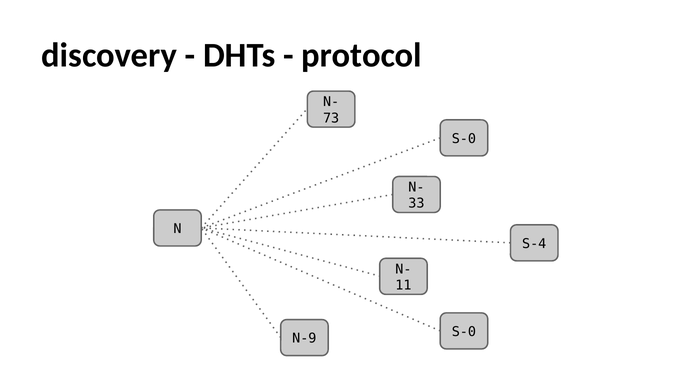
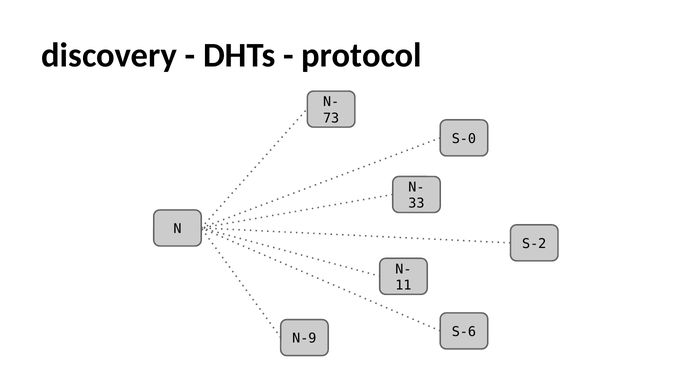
S-4: S-4 -> S-2
S-0 at (464, 332): S-0 -> S-6
